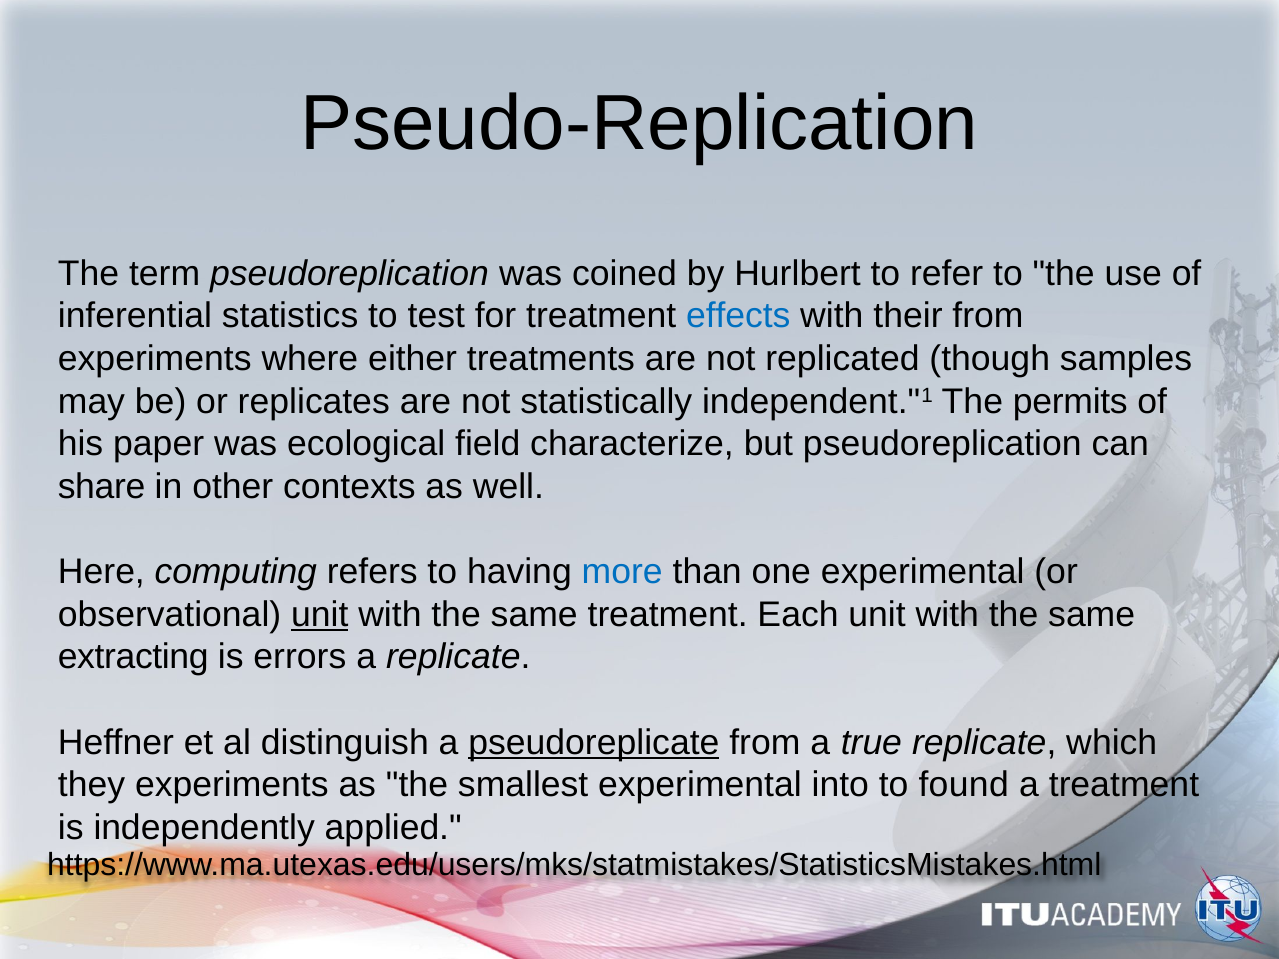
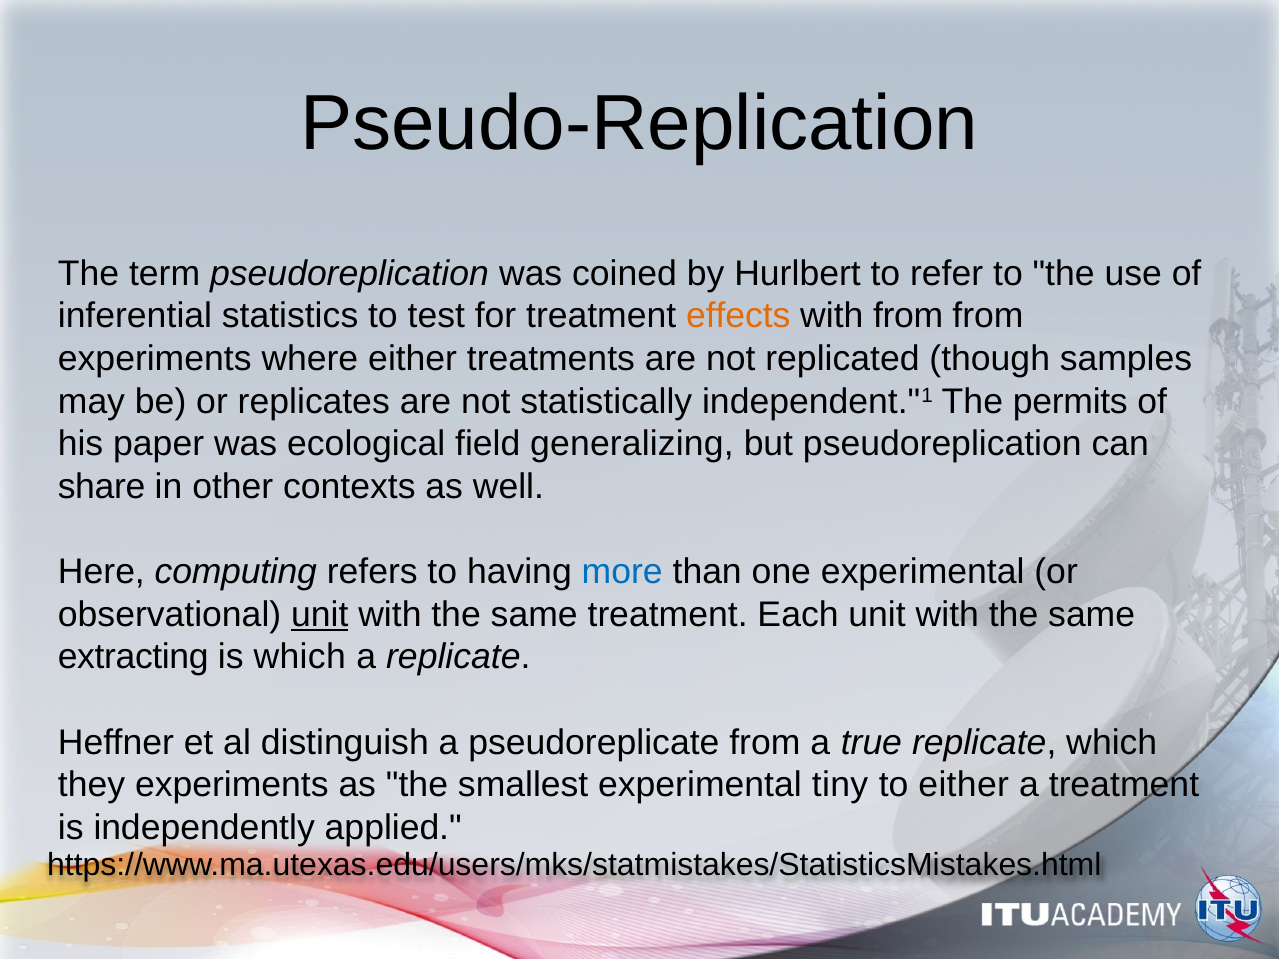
effects colour: blue -> orange
with their: their -> from
characterize: characterize -> generalizing
is errors: errors -> which
pseudoreplicate underline: present -> none
into: into -> tiny
to found: found -> either
